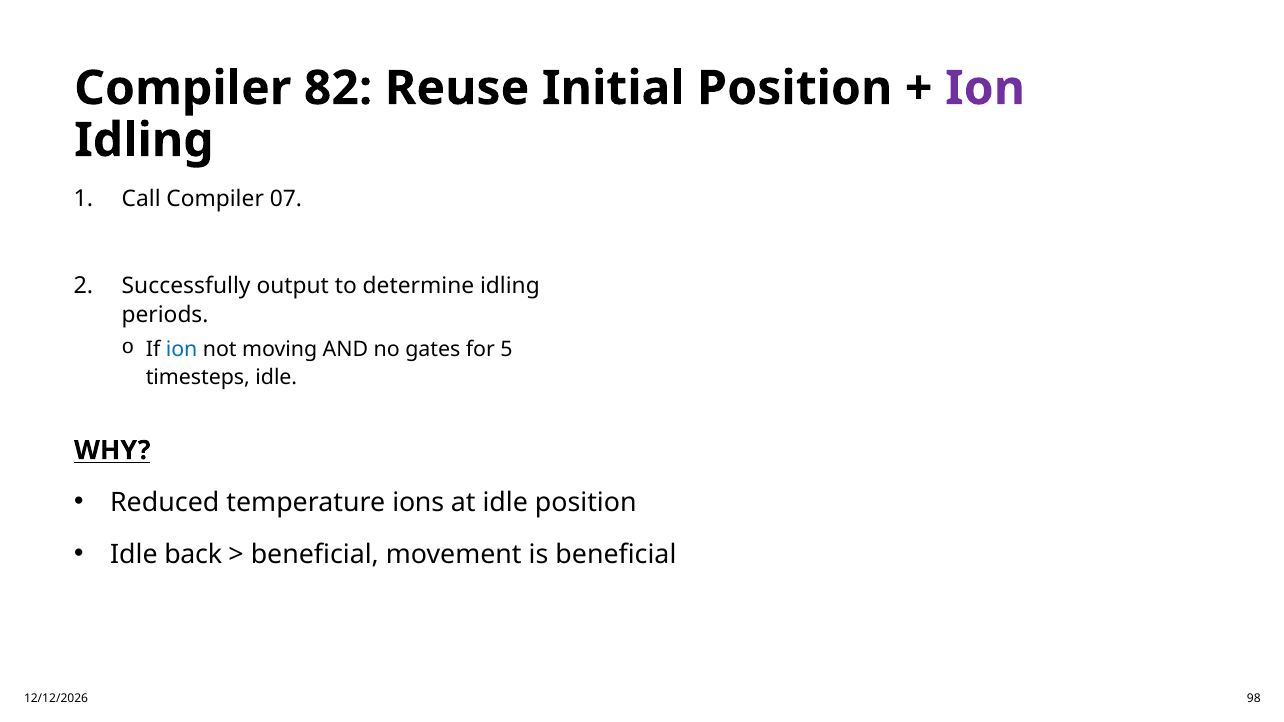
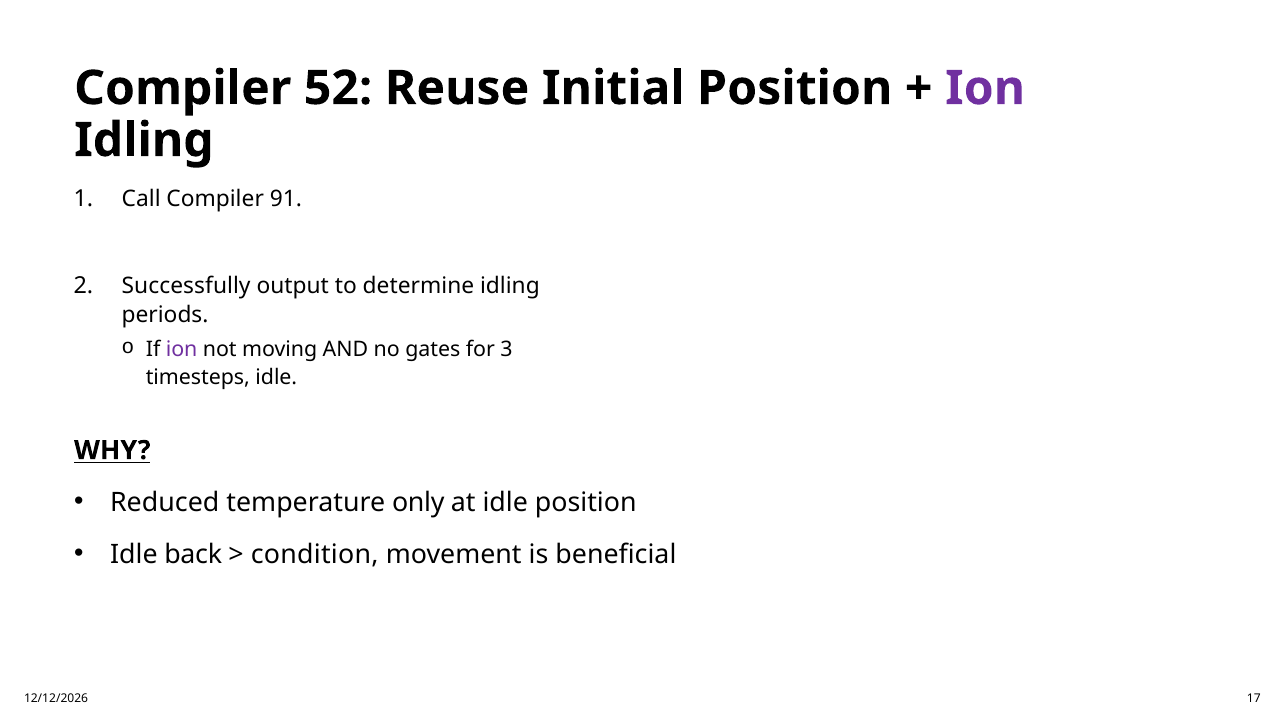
82: 82 -> 52
07: 07 -> 91
ion at (182, 349) colour: blue -> purple
5: 5 -> 3
ions: ions -> only
beneficial at (315, 554): beneficial -> condition
98: 98 -> 17
